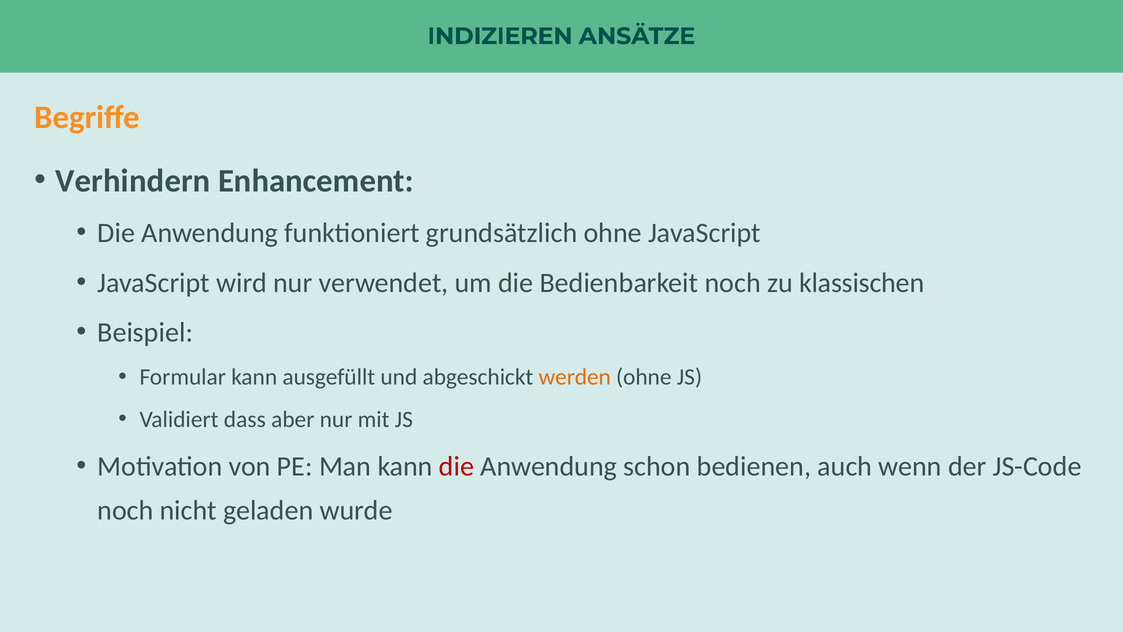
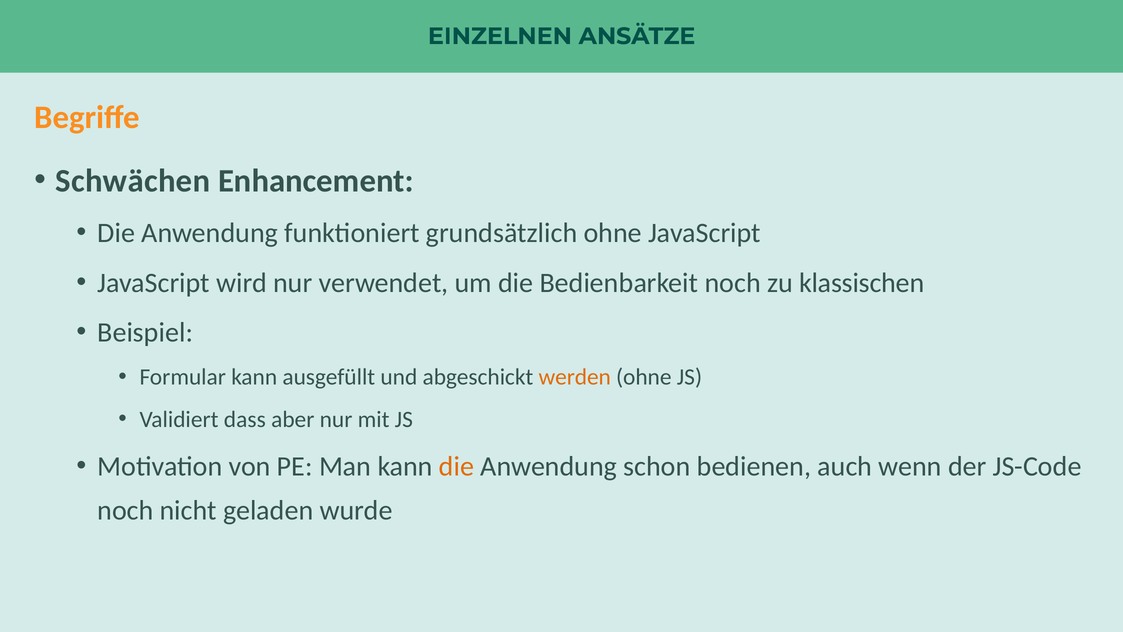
INDIZIEREN: INDIZIEREN -> EINZELNEN
Verhindern: Verhindern -> Schwächen
die at (457, 466) colour: red -> orange
